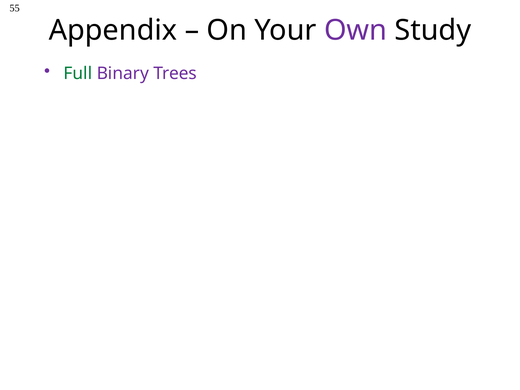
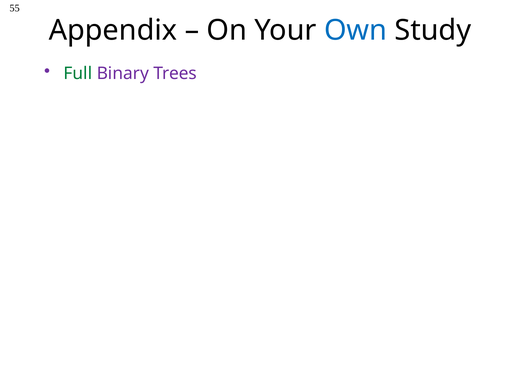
Own colour: purple -> blue
